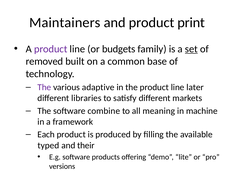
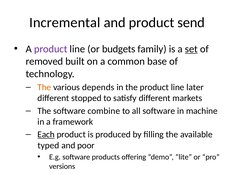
Maintainers: Maintainers -> Incremental
print: print -> send
The at (44, 87) colour: purple -> orange
adaptive: adaptive -> depends
libraries: libraries -> stopped
all meaning: meaning -> software
Each underline: none -> present
their: their -> poor
